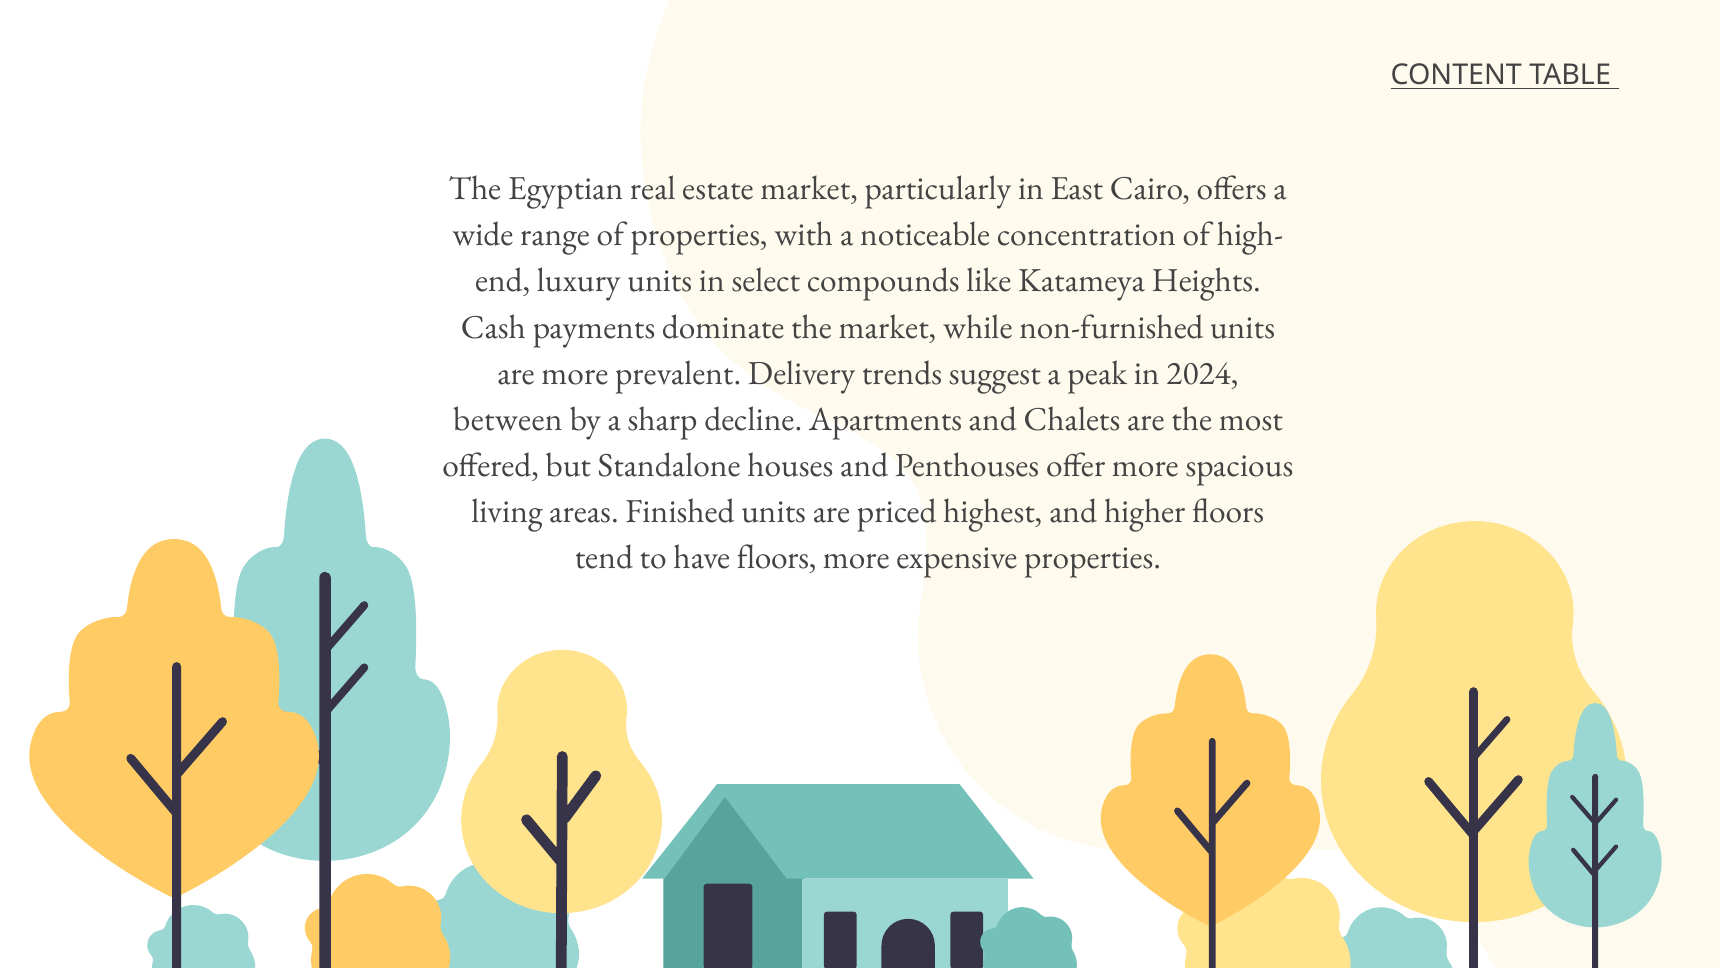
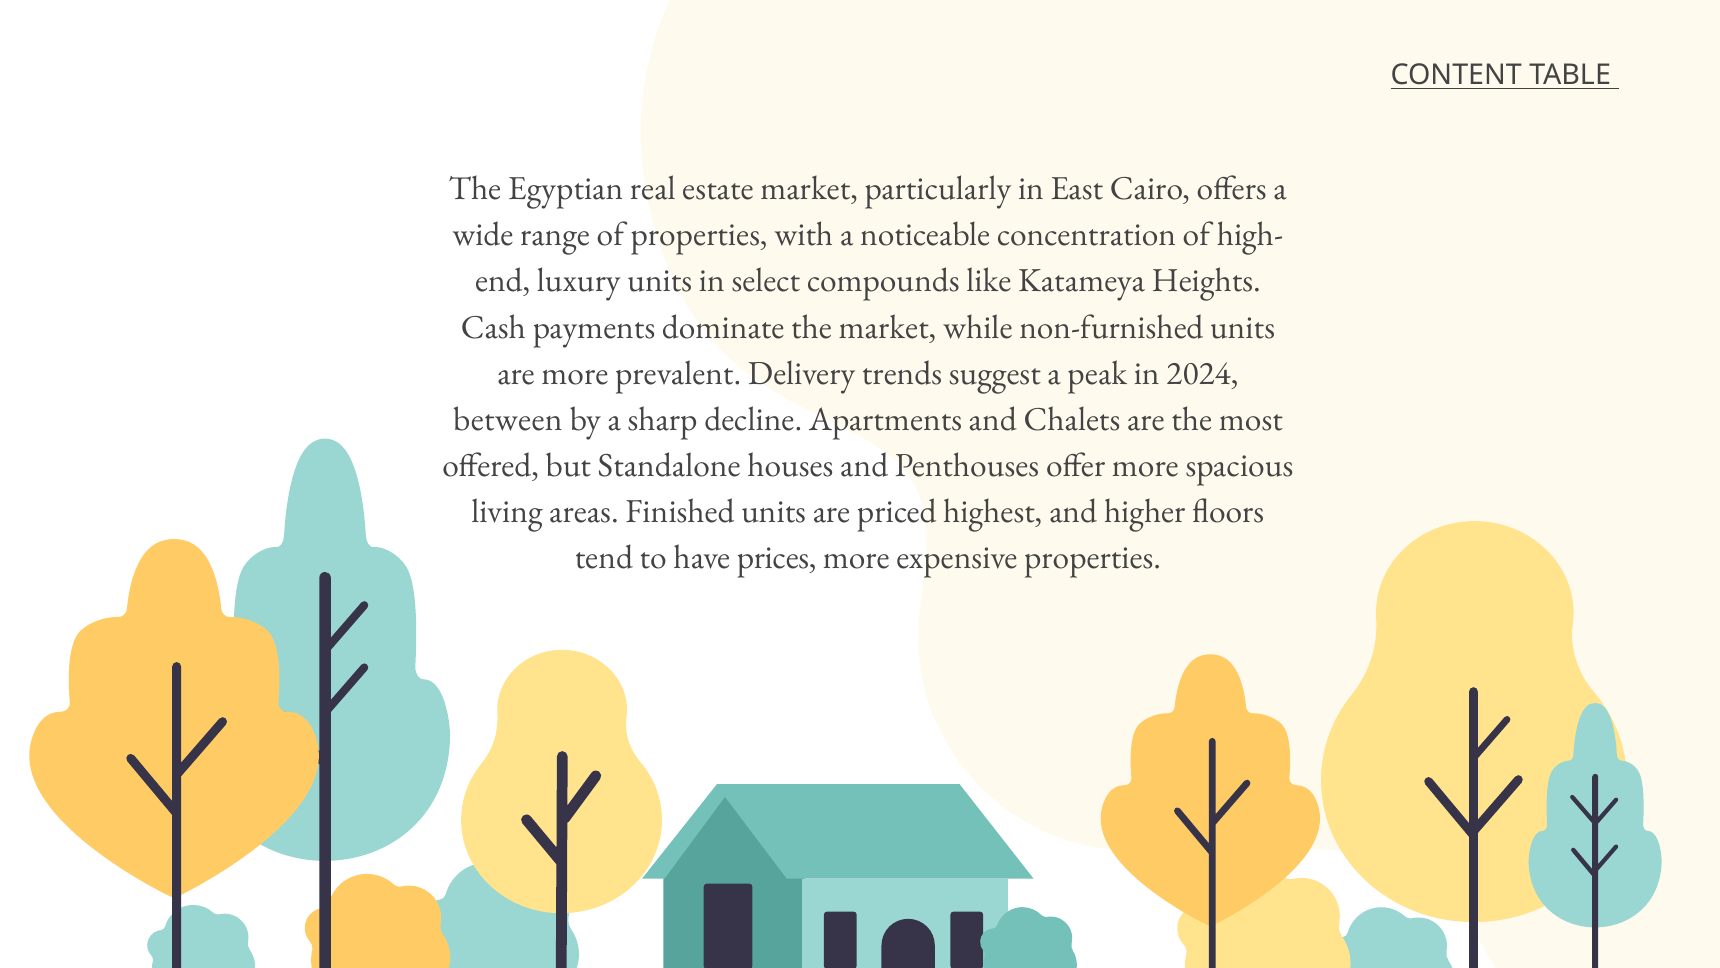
have floors: floors -> prices
